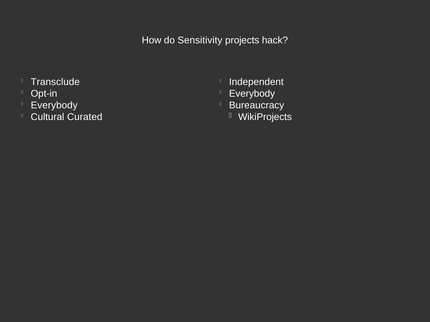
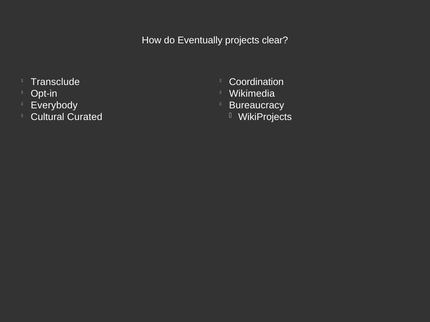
Sensitivity: Sensitivity -> Eventually
hack: hack -> clear
Independent: Independent -> Coordination
Everybody at (252, 94): Everybody -> Wikimedia
